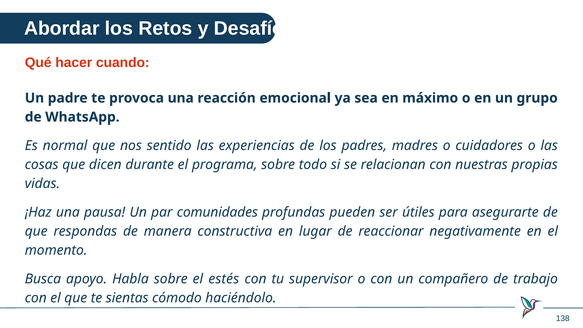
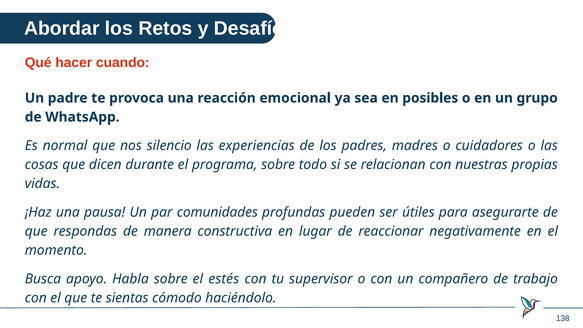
máximo: máximo -> posibles
sentido: sentido -> silencio
